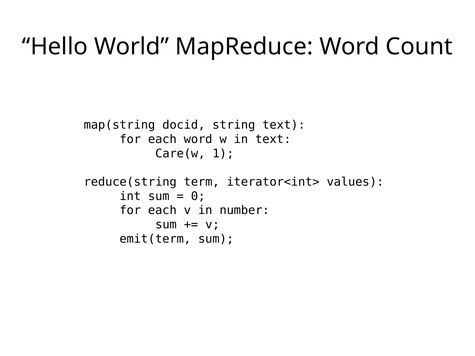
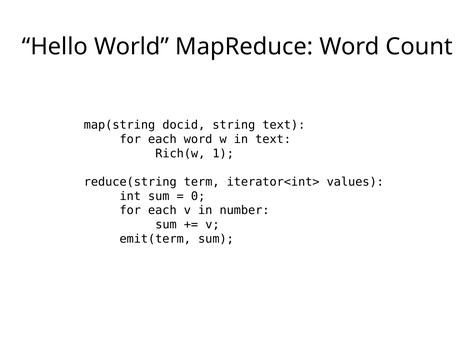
Care(w: Care(w -> Rich(w
